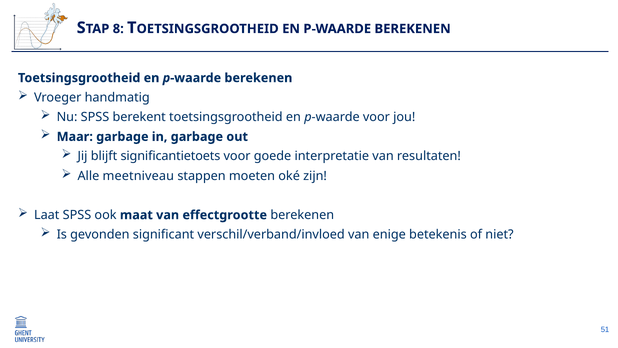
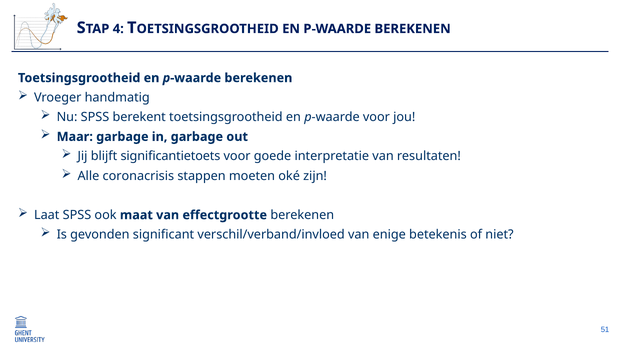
8: 8 -> 4
meetniveau: meetniveau -> coronacrisis
